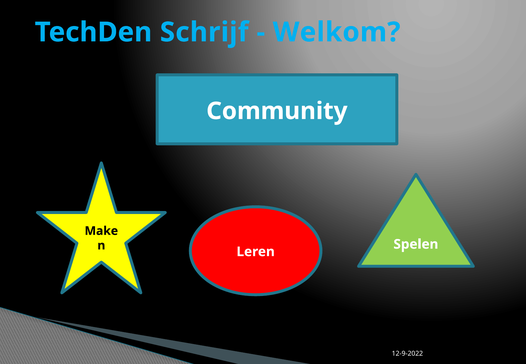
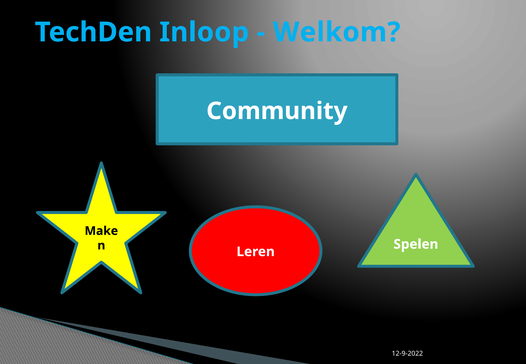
Schrijf: Schrijf -> Inloop
